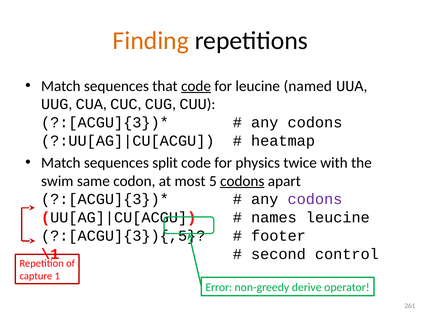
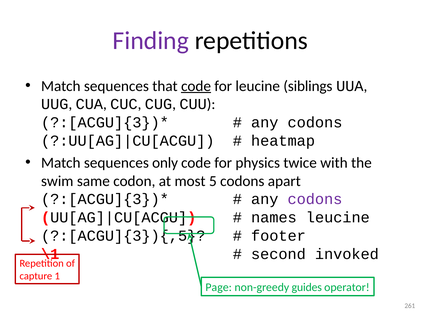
Finding colour: orange -> purple
named: named -> siblings
split: split -> only
codons at (242, 181) underline: present -> none
control: control -> invoked
Error: Error -> Page
derive: derive -> guides
